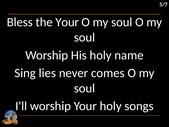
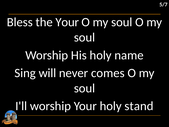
lies: lies -> will
songs: songs -> stand
